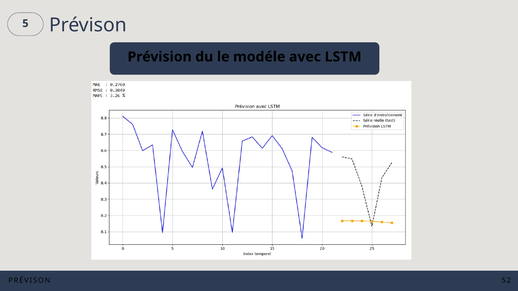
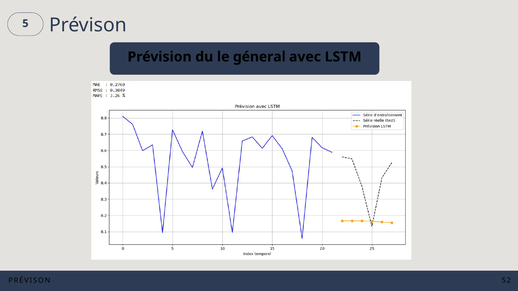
modéle: modéle -> géneral
